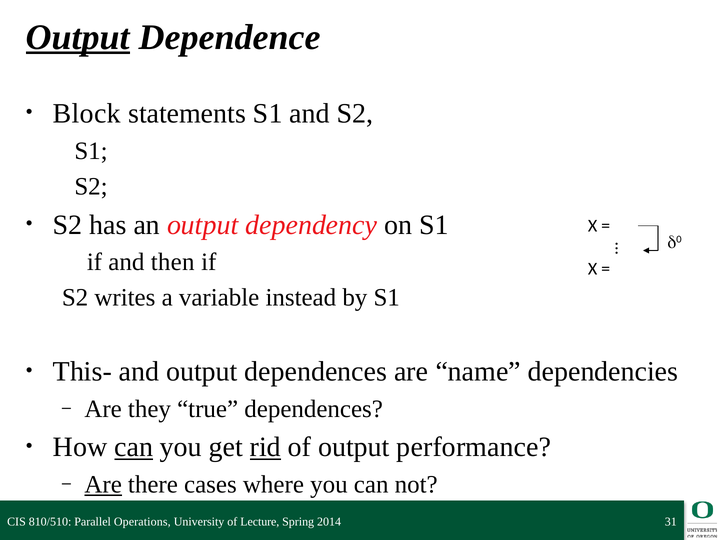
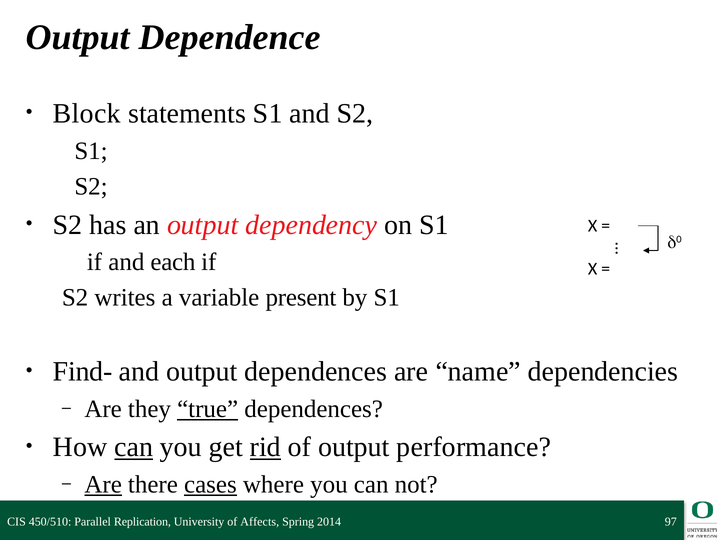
Output at (78, 37) underline: present -> none
then: then -> each
instead: instead -> present
This-: This- -> Find-
true underline: none -> present
cases underline: none -> present
810/510: 810/510 -> 450/510
Operations: Operations -> Replication
Lecture: Lecture -> Affects
31: 31 -> 97
